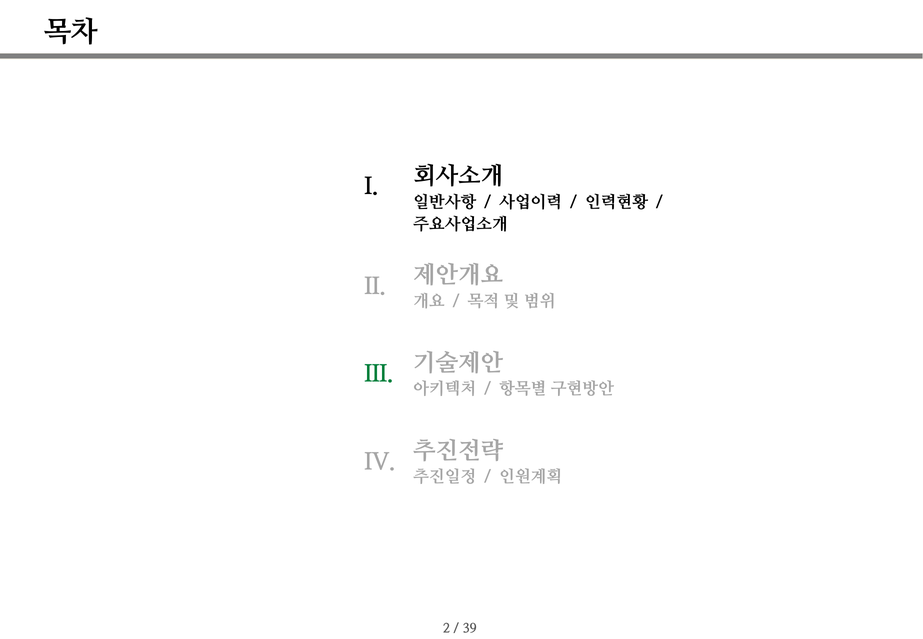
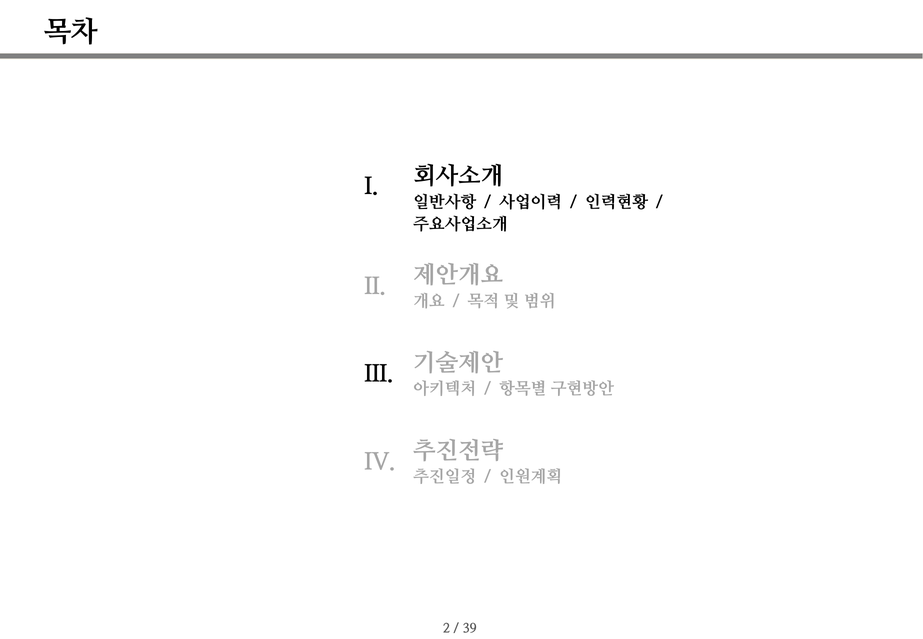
III colour: green -> black
